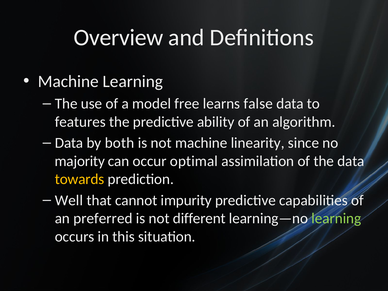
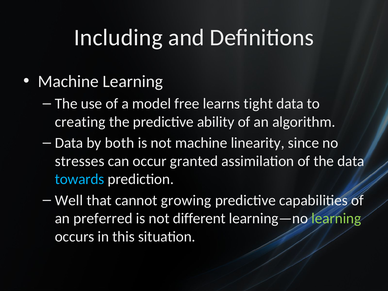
Overview: Overview -> Including
false: false -> tight
features: features -> creating
majority: majority -> stresses
optimal: optimal -> granted
towards colour: yellow -> light blue
impurity: impurity -> growing
